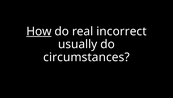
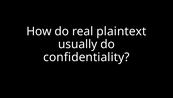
How underline: present -> none
incorrect: incorrect -> plaintext
circumstances: circumstances -> confidentiality
